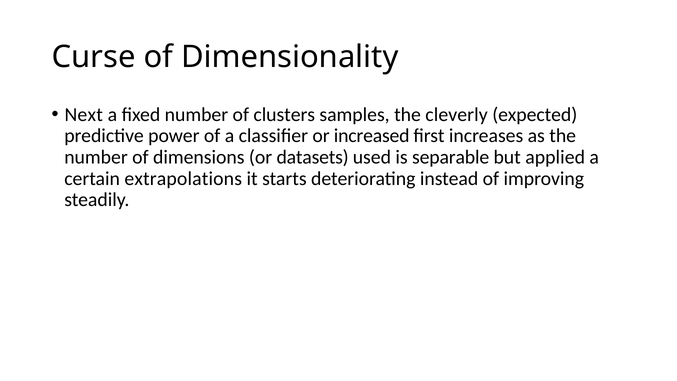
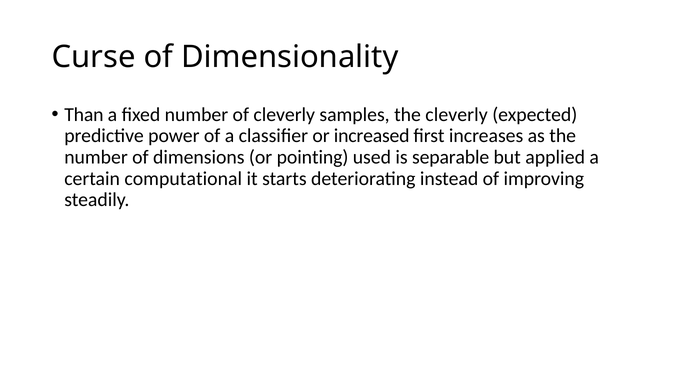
Next: Next -> Than
of clusters: clusters -> cleverly
datasets: datasets -> pointing
extrapolations: extrapolations -> computational
